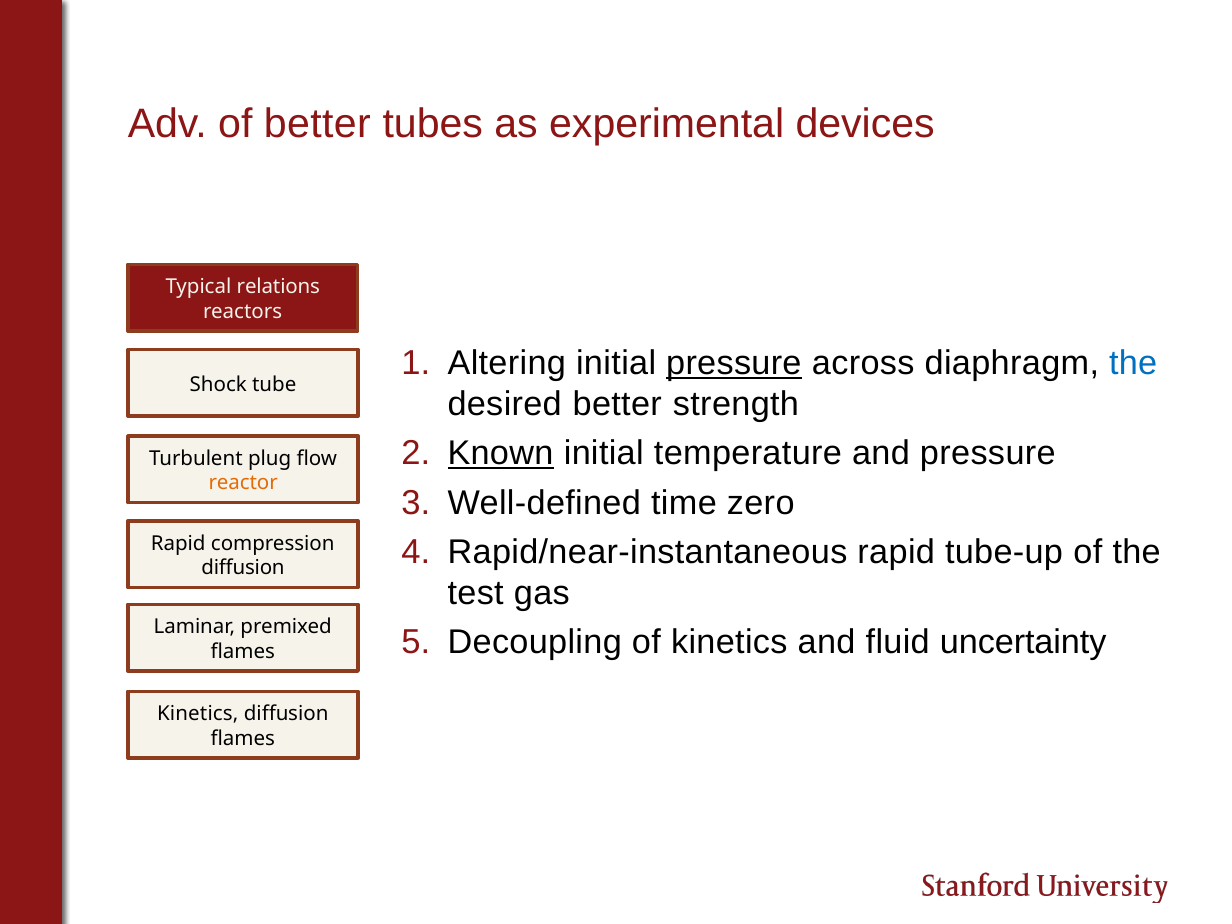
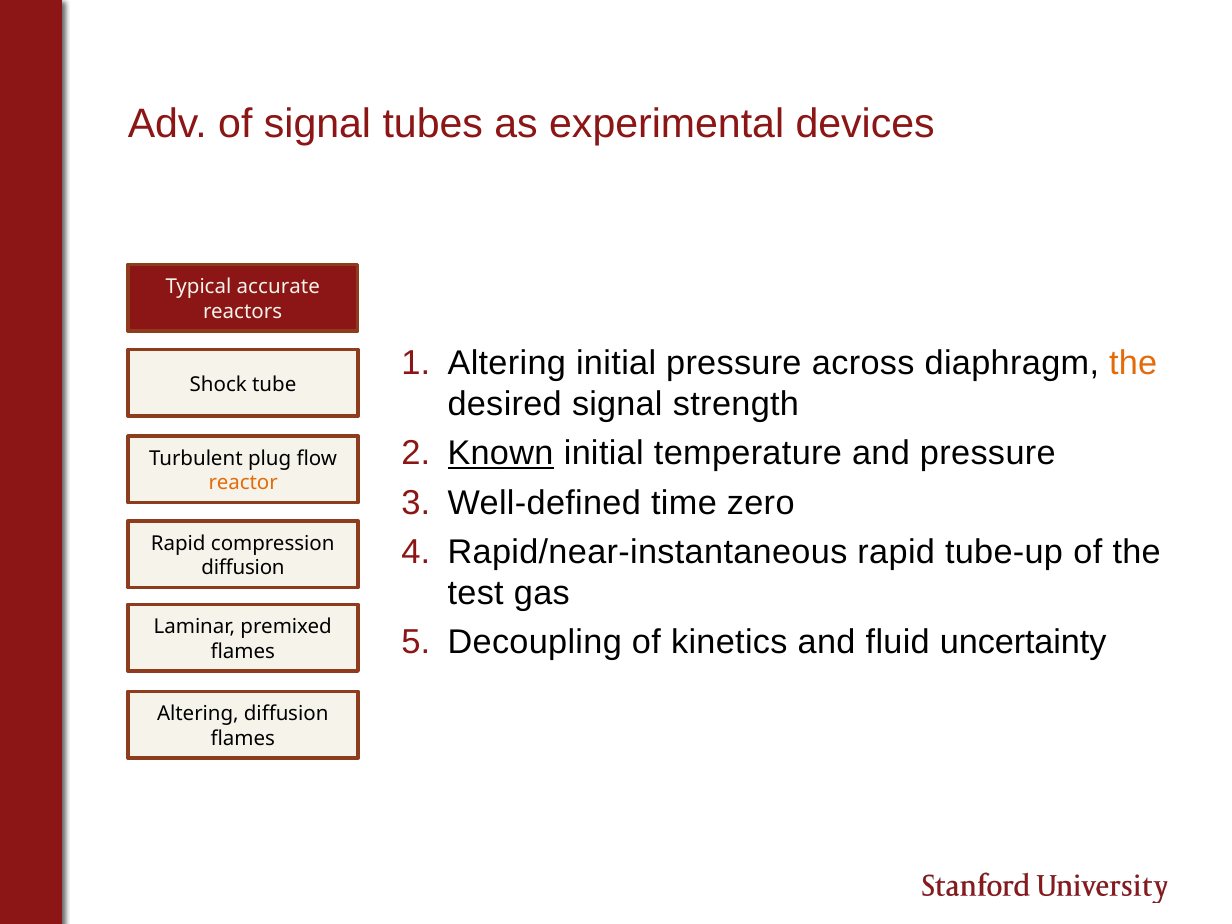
of better: better -> signal
relations: relations -> accurate
pressure at (734, 363) underline: present -> none
the at (1133, 363) colour: blue -> orange
desired better: better -> signal
Kinetics at (198, 714): Kinetics -> Altering
